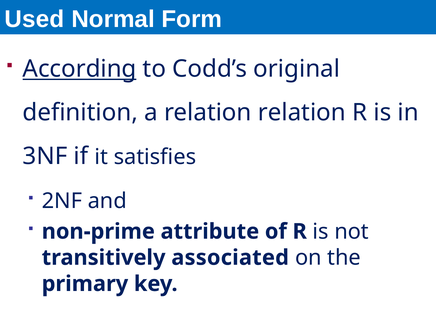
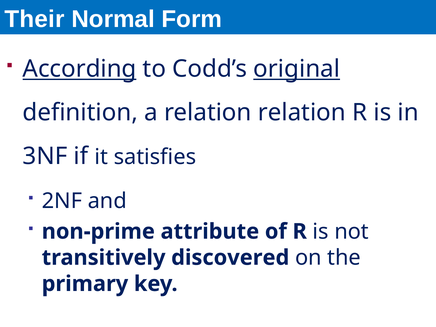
Used: Used -> Their
original underline: none -> present
associated: associated -> discovered
